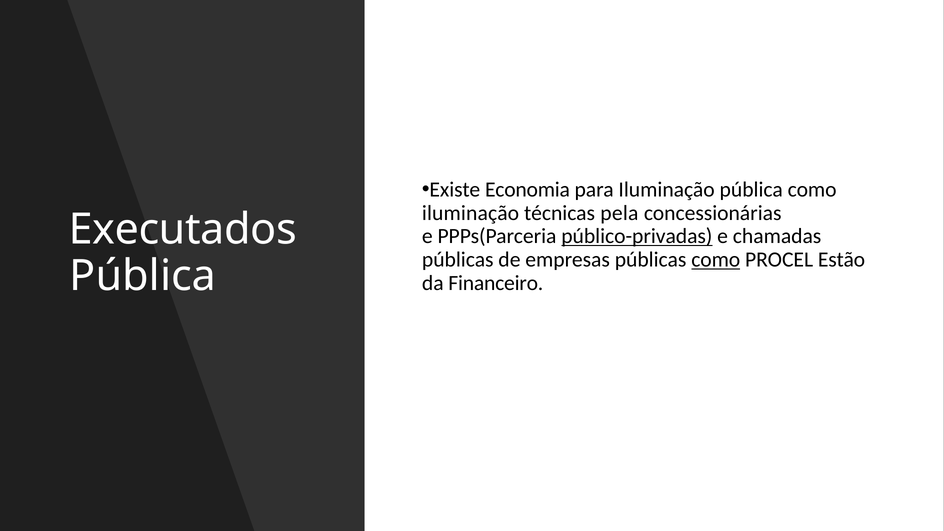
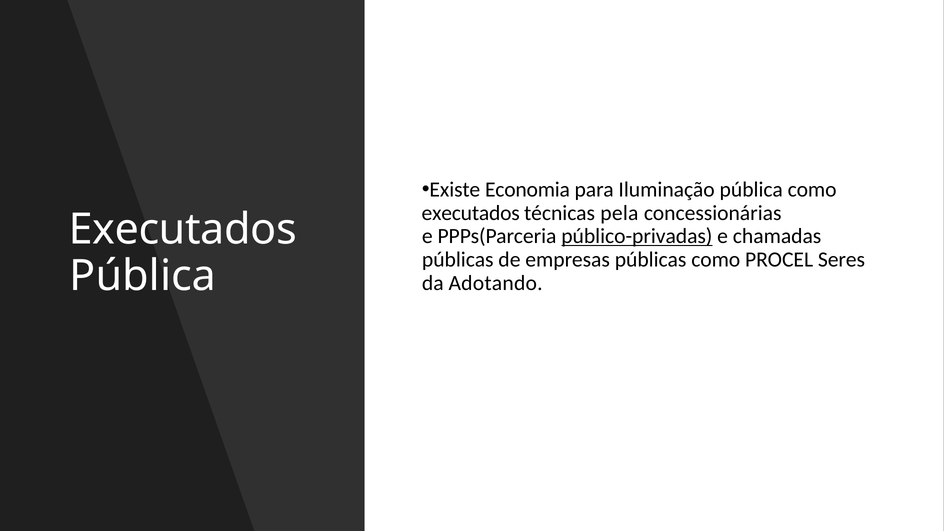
iluminação at (471, 213): iluminação -> executados
como at (716, 260) underline: present -> none
Estão: Estão -> Seres
Financeiro: Financeiro -> Adotando
